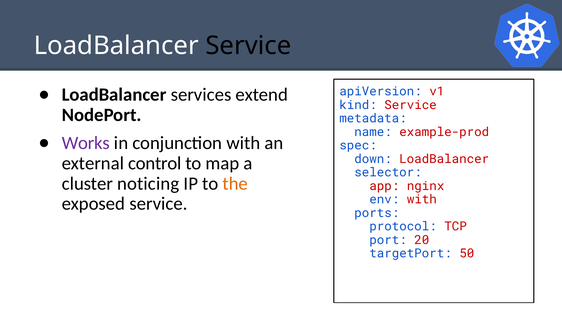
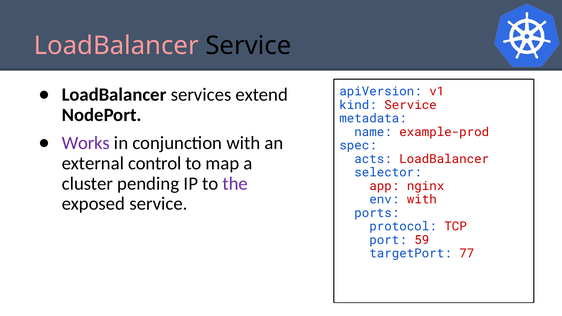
LoadBalancer at (116, 46) colour: white -> pink
down: down -> acts
noticing: noticing -> pending
the colour: orange -> purple
20: 20 -> 59
50: 50 -> 77
